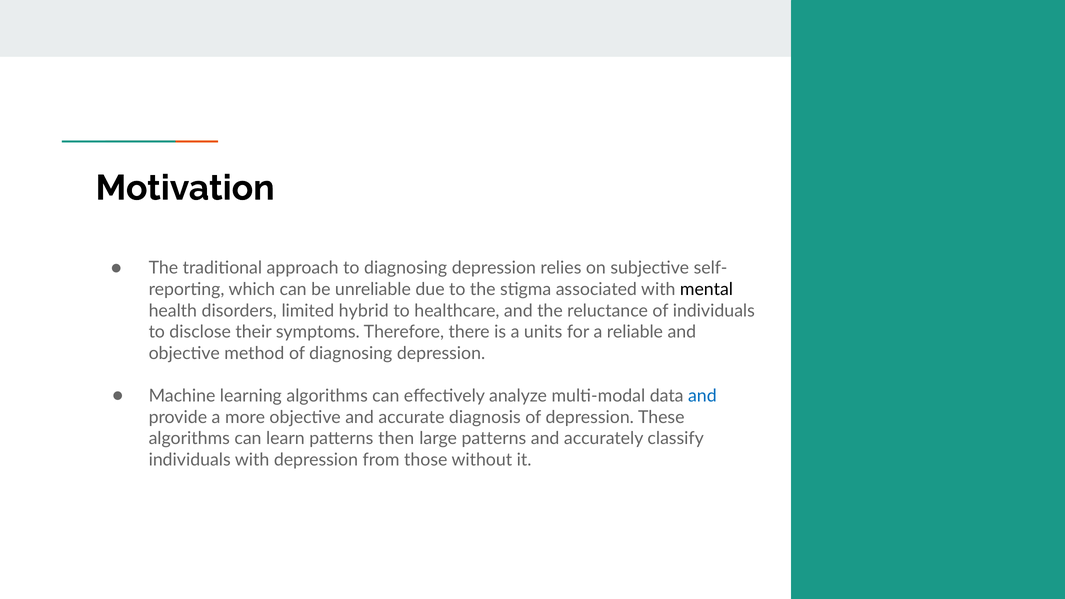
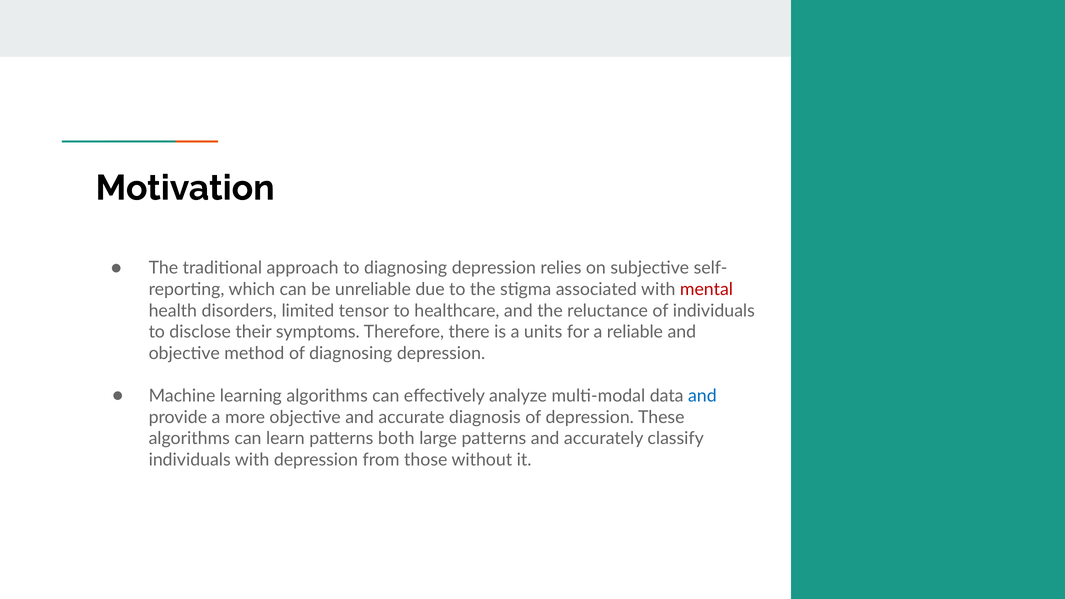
mental colour: black -> red
hybrid: hybrid -> tensor
then: then -> both
